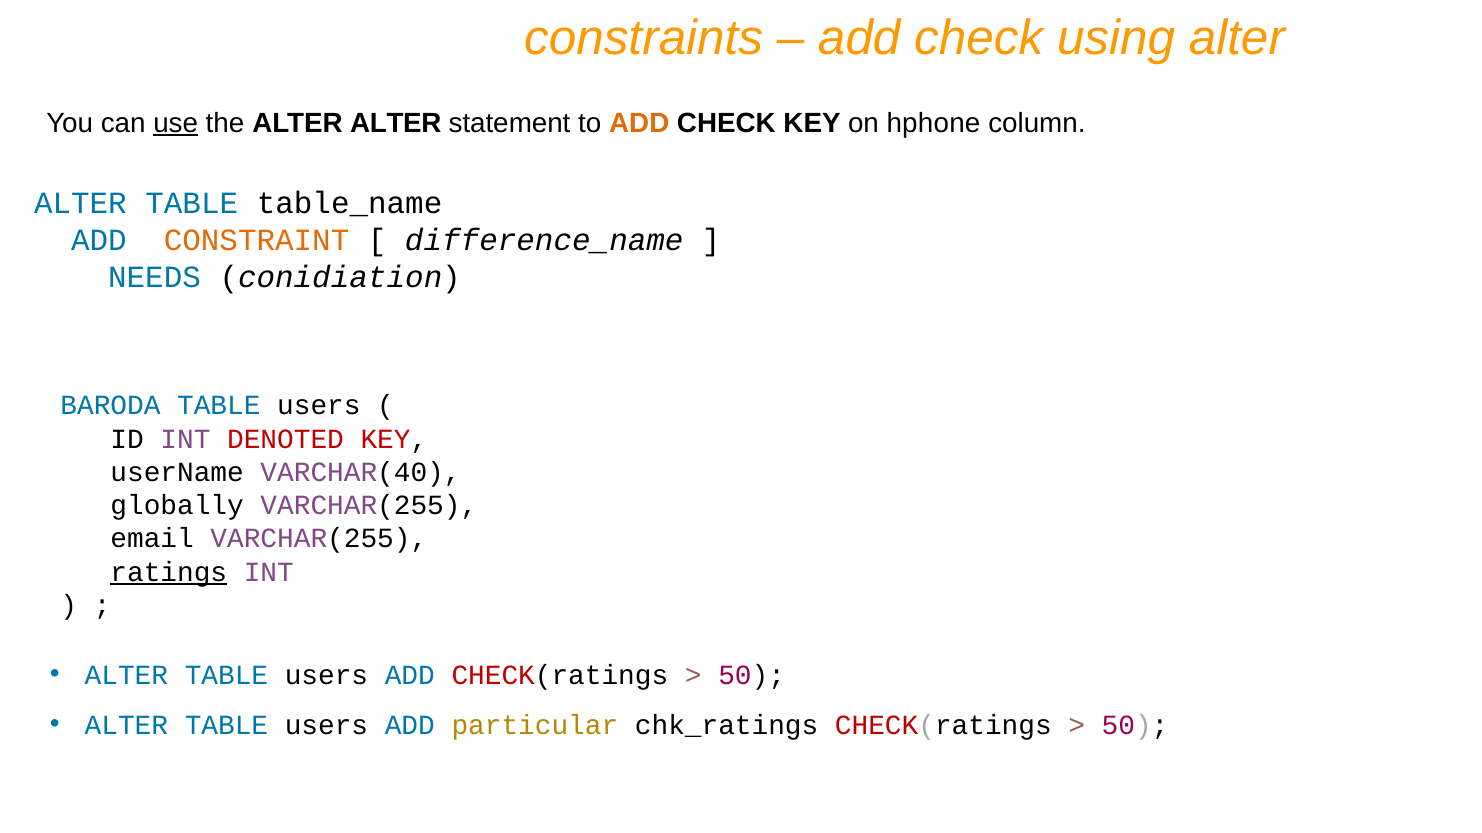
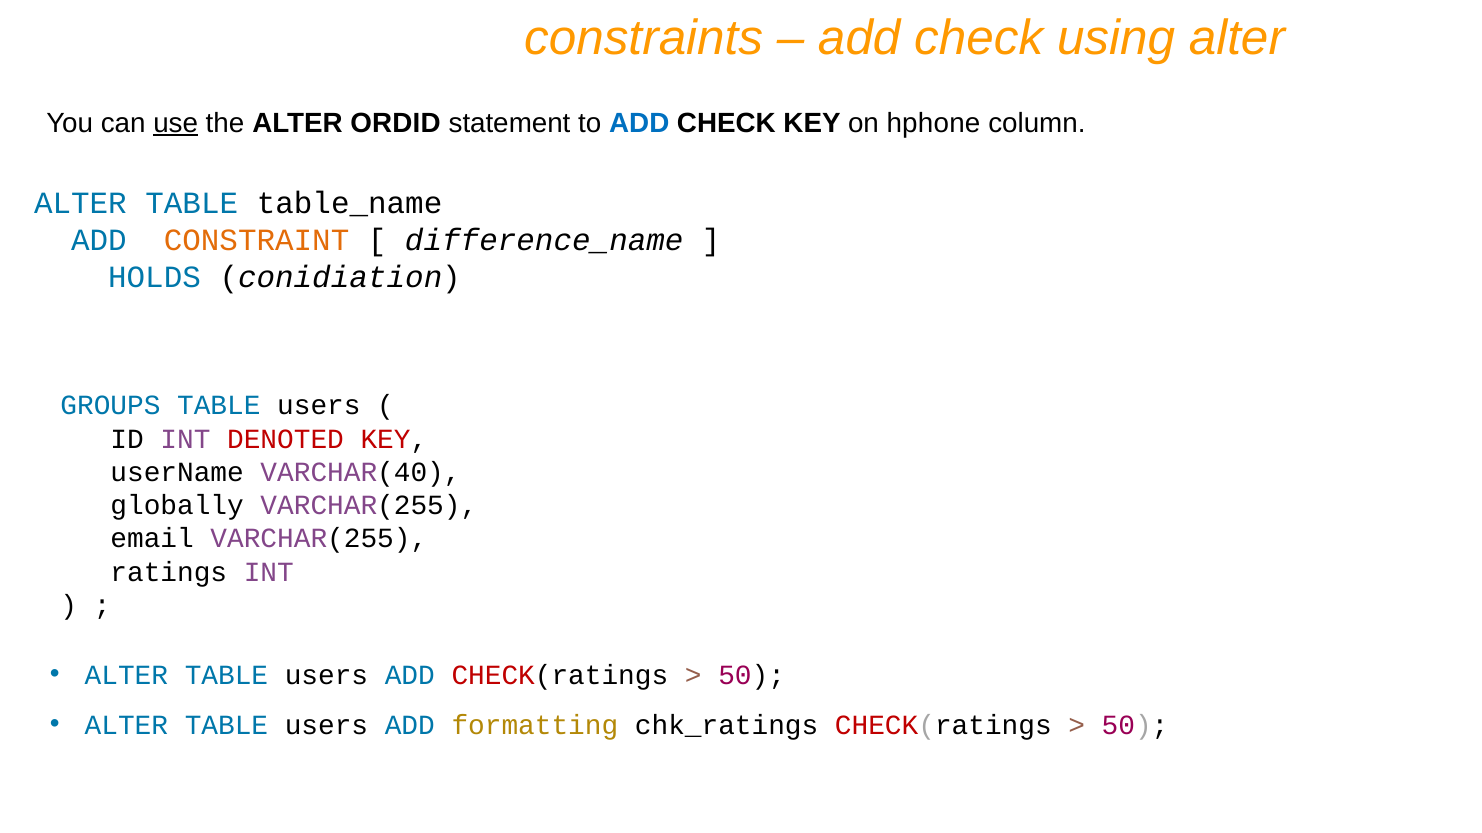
ALTER ALTER: ALTER -> ORDID
ADD at (639, 123) colour: orange -> blue
NEEDS: NEEDS -> HOLDS
BARODA: BARODA -> GROUPS
ratings underline: present -> none
particular: particular -> formatting
